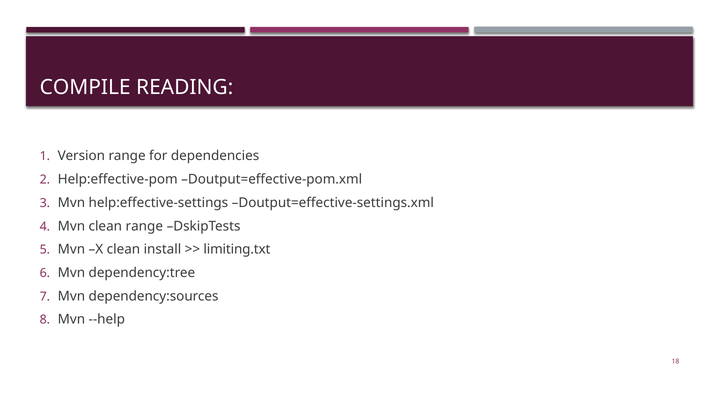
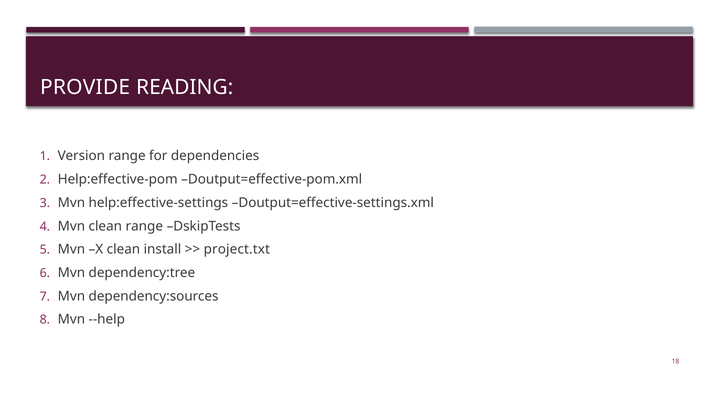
COMPILE: COMPILE -> PROVIDE
limiting.txt: limiting.txt -> project.txt
